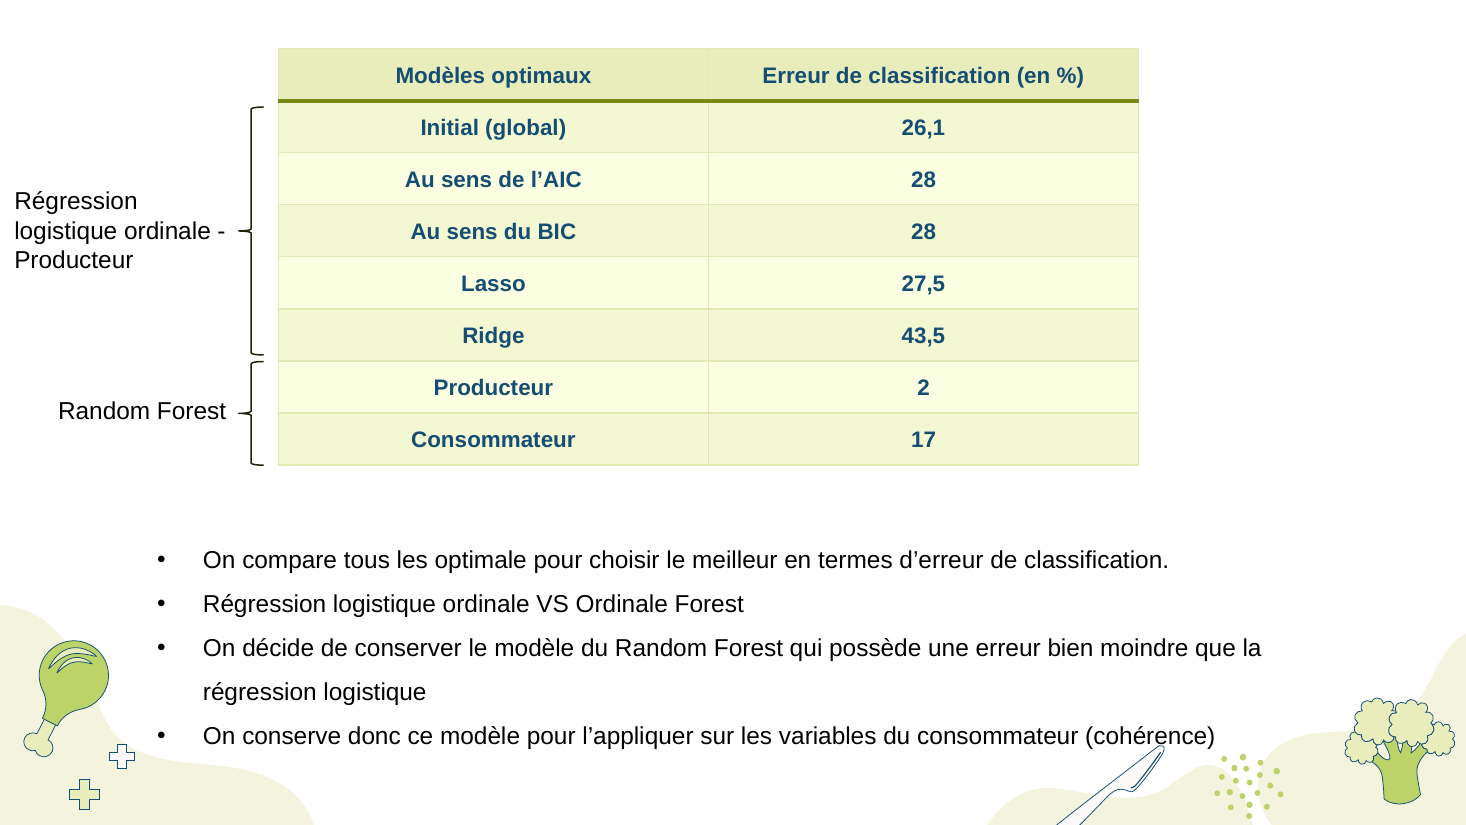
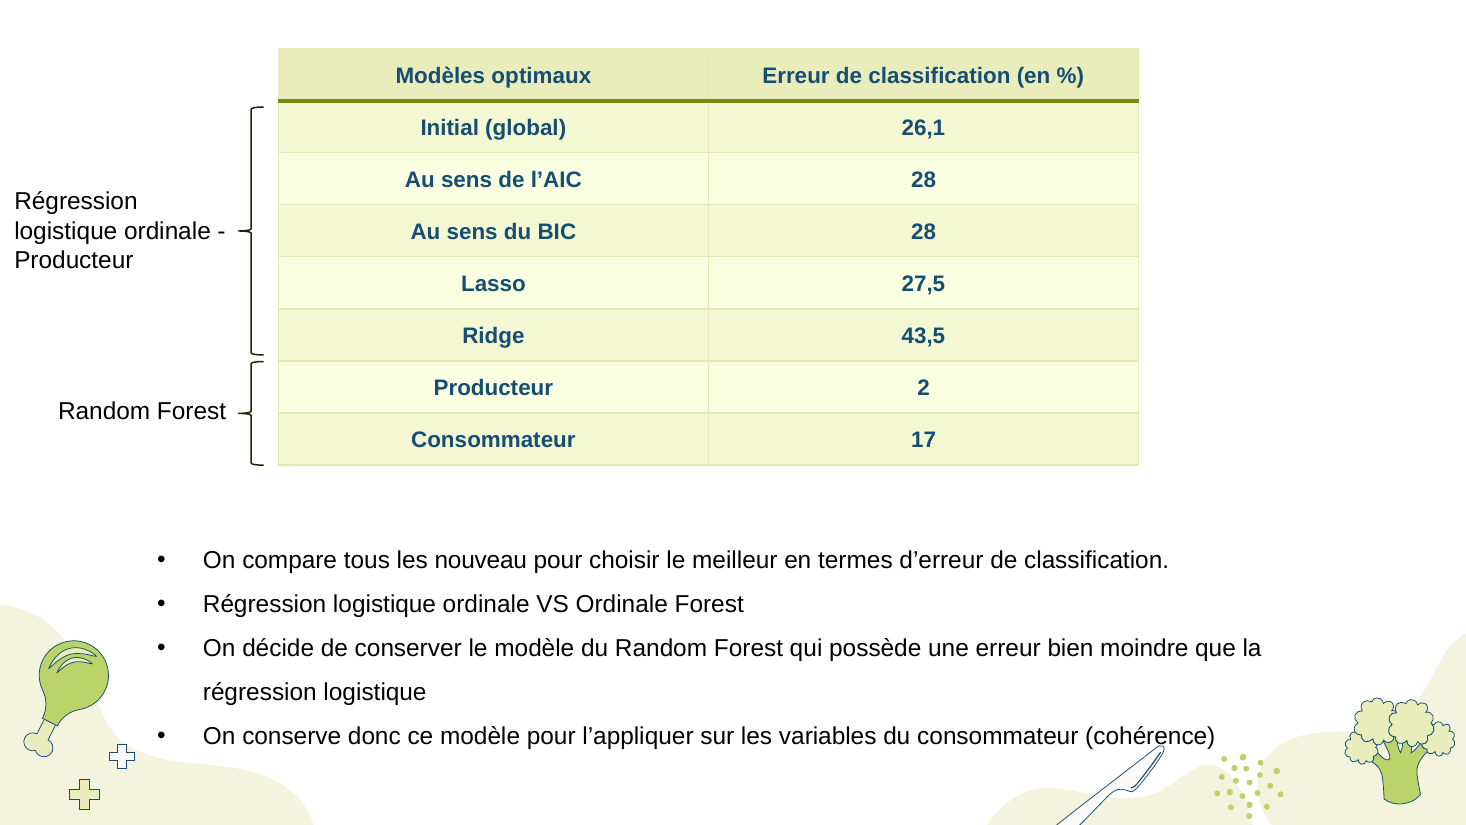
optimale: optimale -> nouveau
